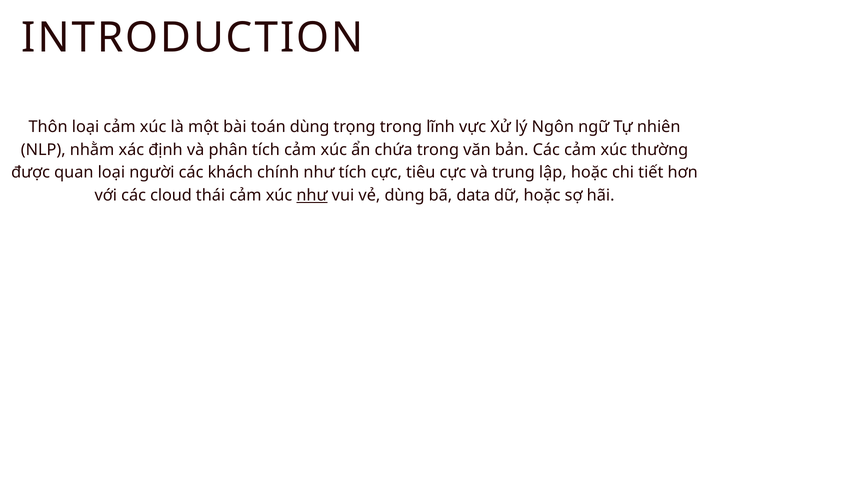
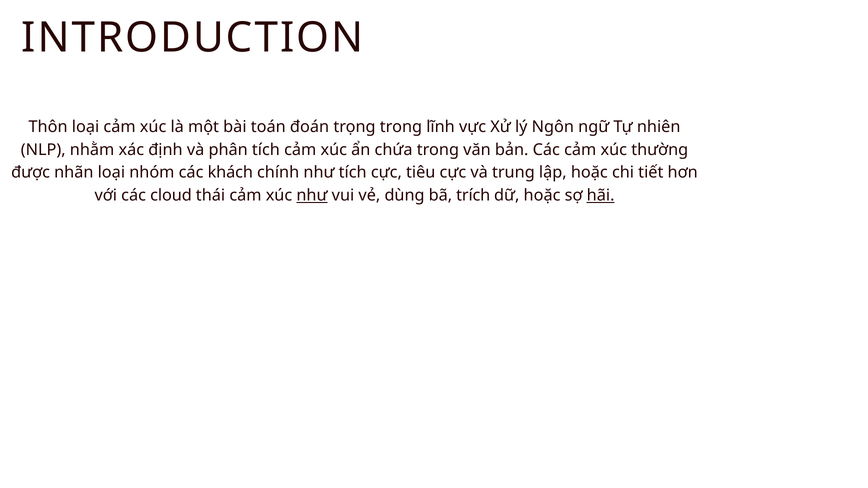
toán dùng: dùng -> đoán
quan: quan -> nhãn
người: người -> nhóm
data: data -> trích
hãi underline: none -> present
